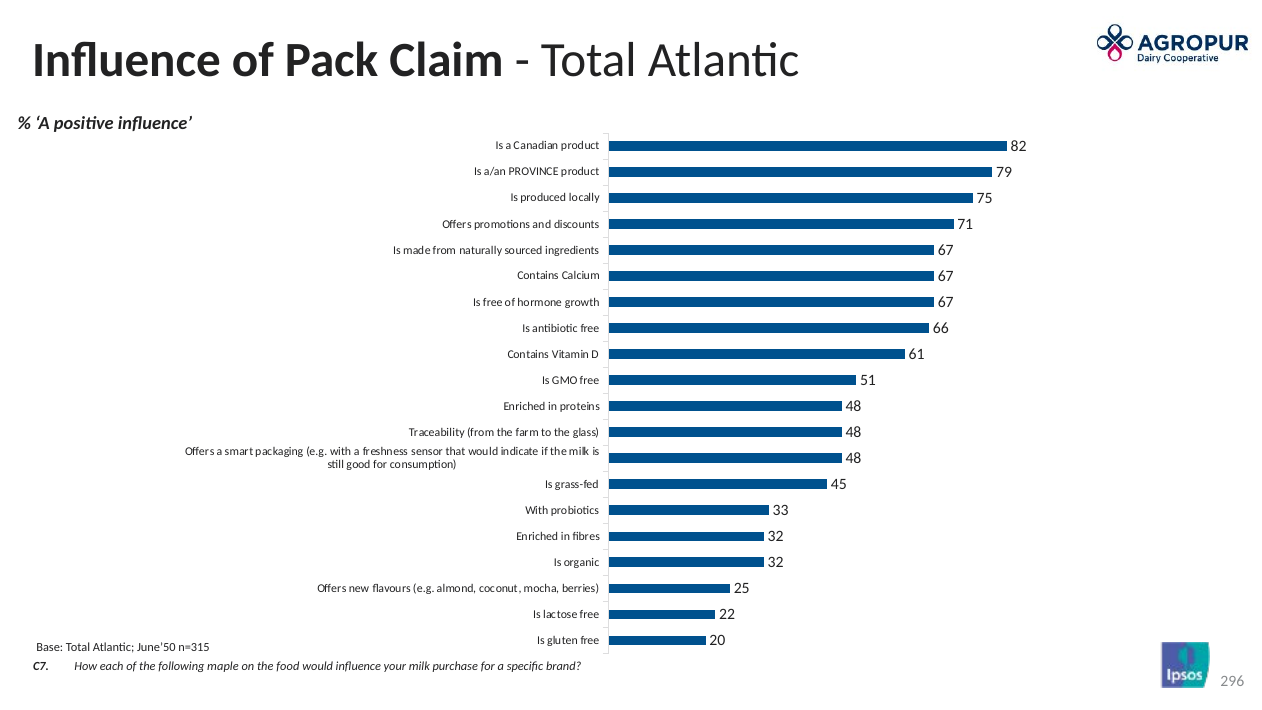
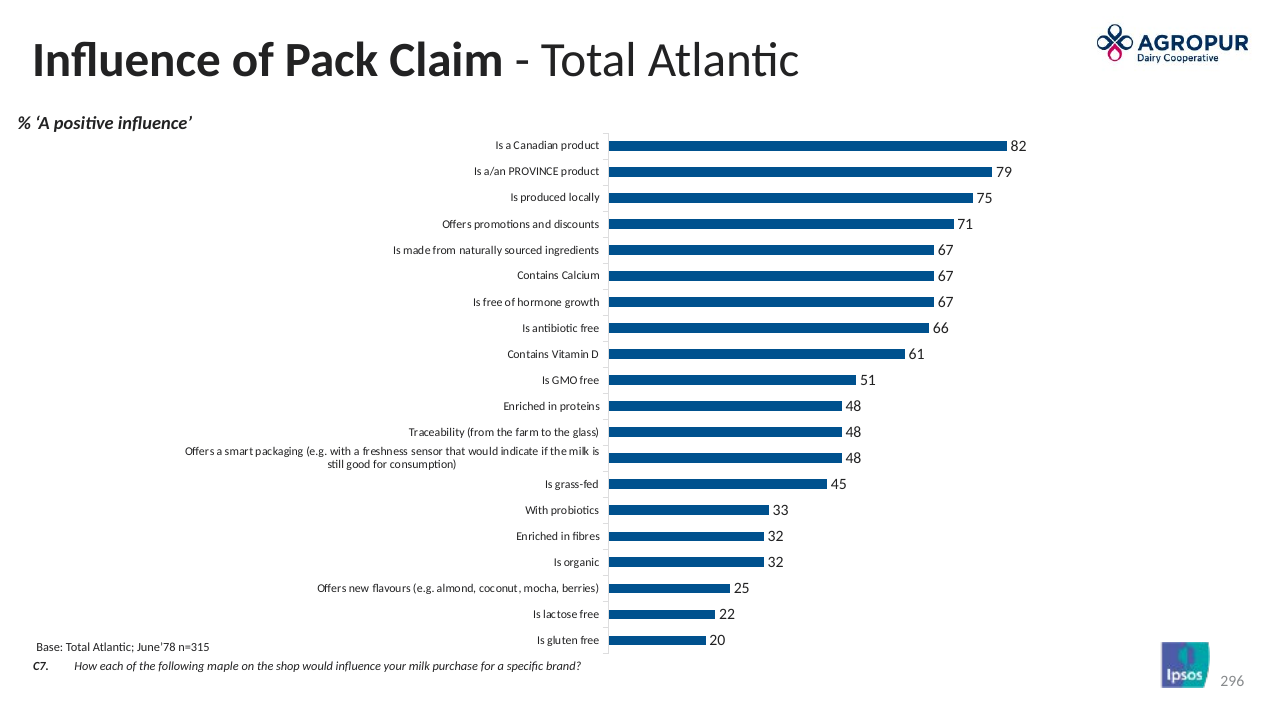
June’50: June’50 -> June’78
food: food -> shop
